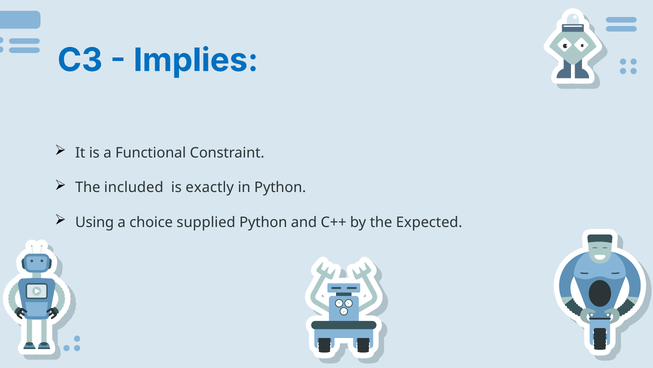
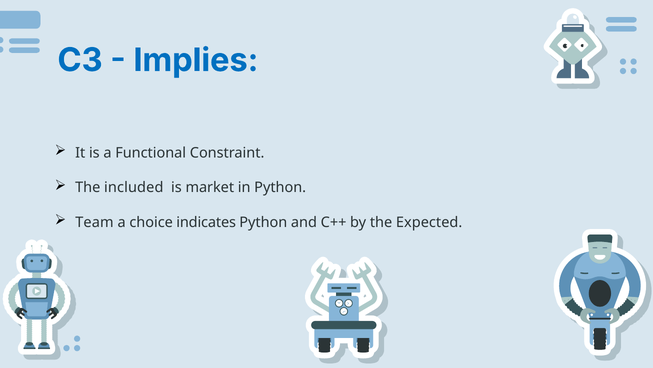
exactly: exactly -> market
Using: Using -> Team
supplied: supplied -> indicates
